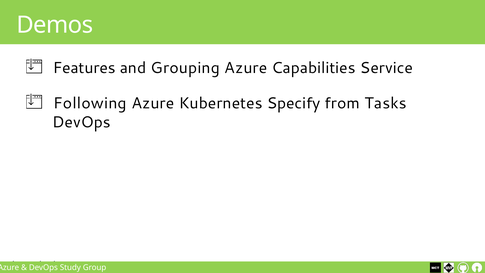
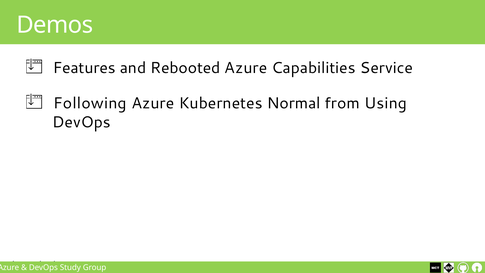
Grouping: Grouping -> Rebooted
Specify: Specify -> Normal
Tasks: Tasks -> Using
